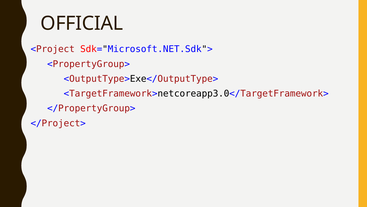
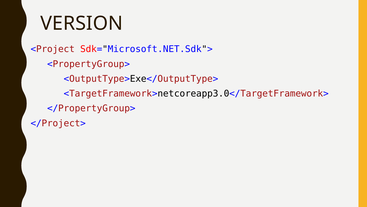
OFFICIAL: OFFICIAL -> VERSION
